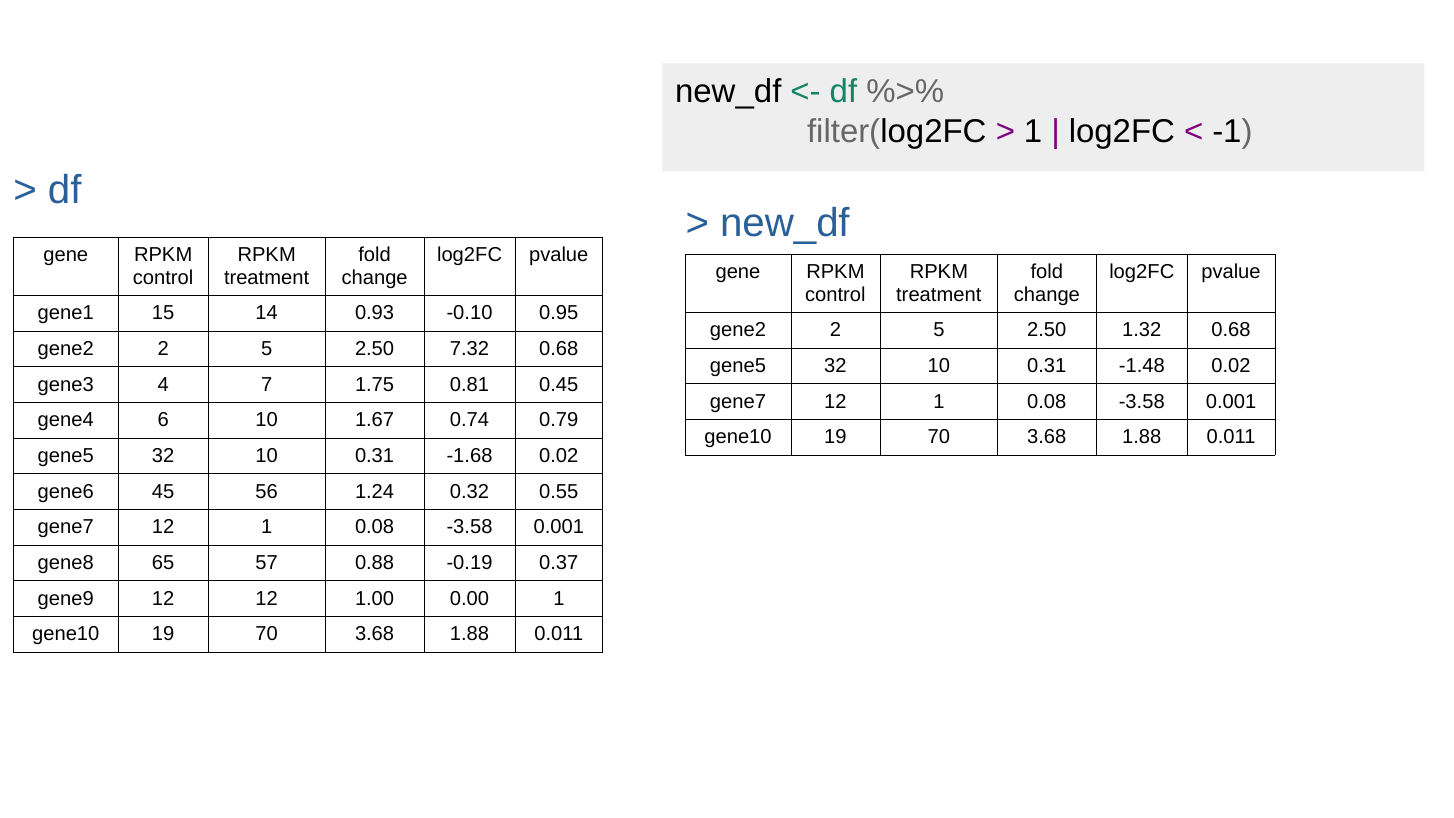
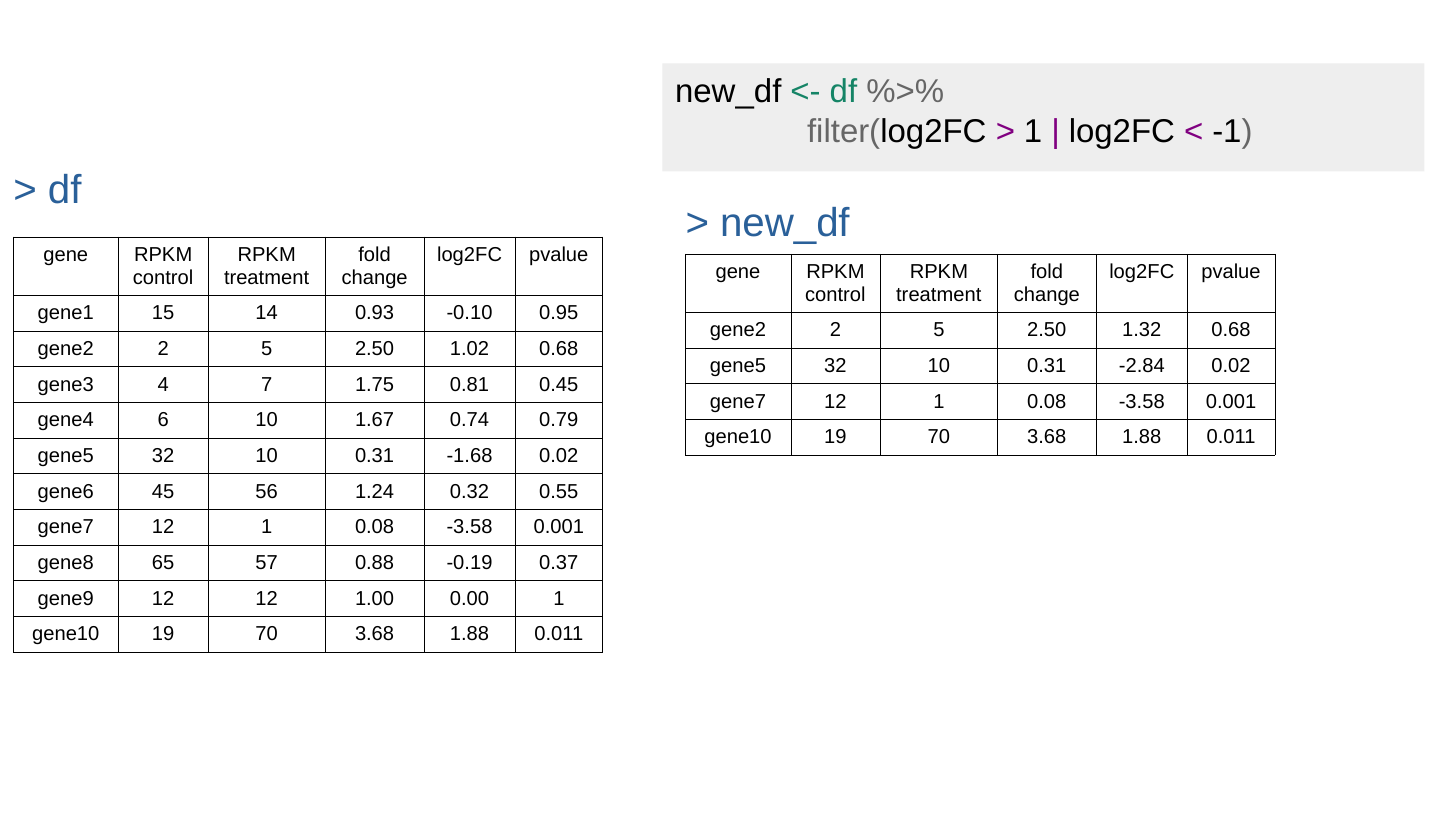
7.32: 7.32 -> 1.02
-1.48: -1.48 -> -2.84
